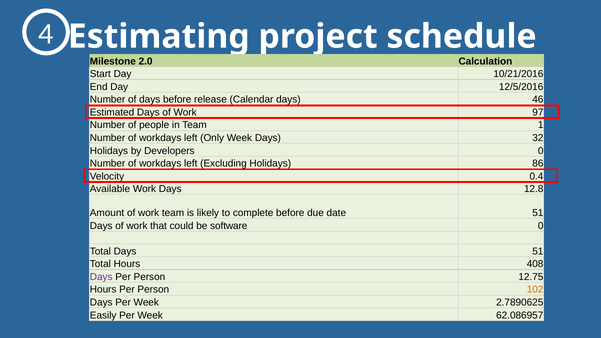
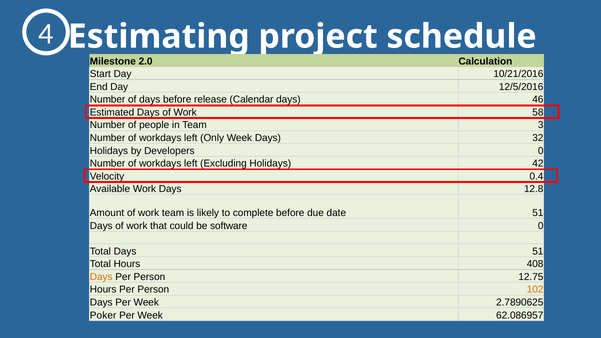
97: 97 -> 58
1: 1 -> 3
86: 86 -> 42
Days at (101, 277) colour: purple -> orange
Easily: Easily -> Poker
